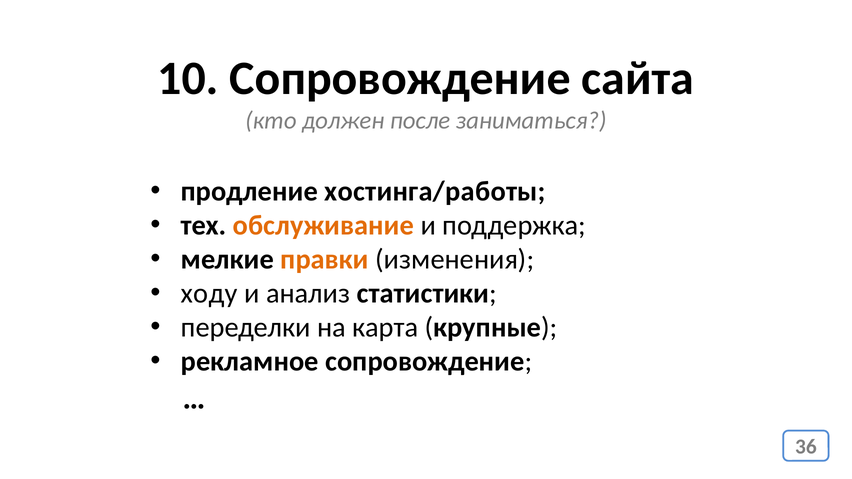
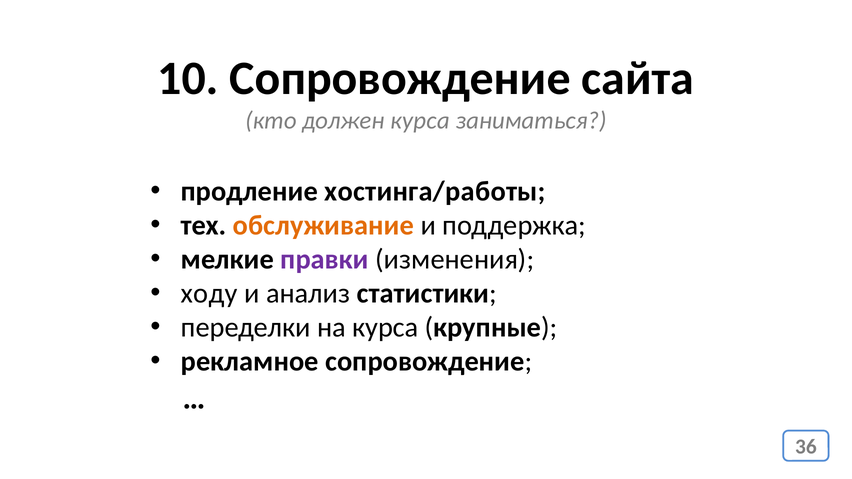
должен после: после -> курса
правки colour: orange -> purple
на карта: карта -> курса
